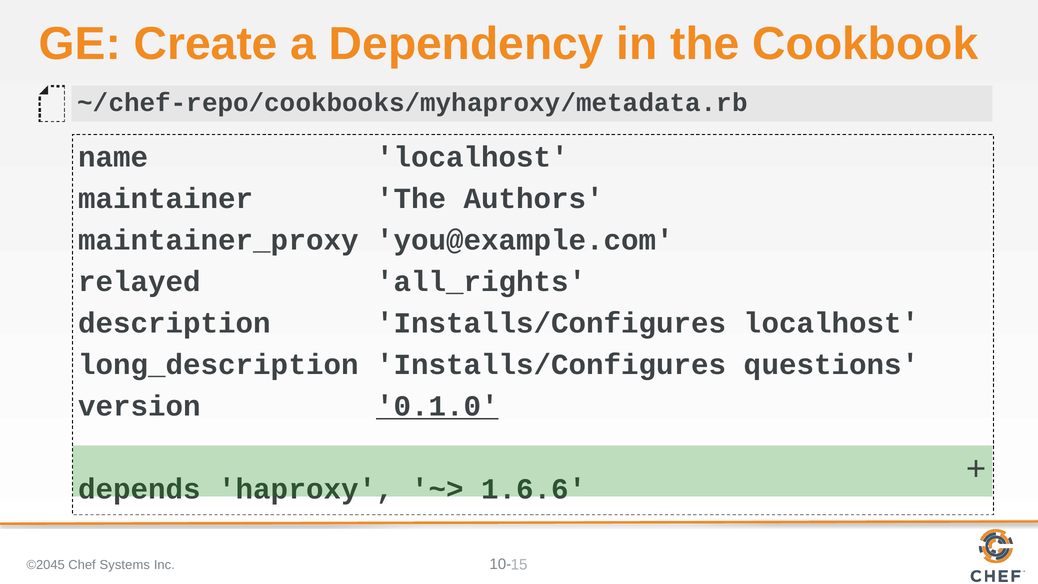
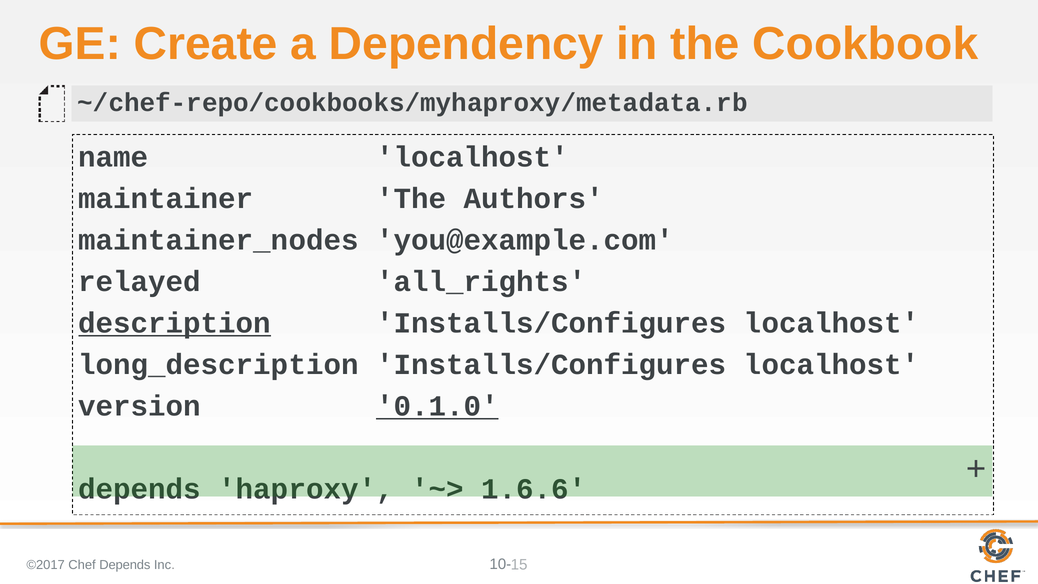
maintainer_proxy: maintainer_proxy -> maintainer_nodes
description underline: none -> present
long_description Installs/Configures questions: questions -> localhost
©2045: ©2045 -> ©2017
Chef Systems: Systems -> Depends
